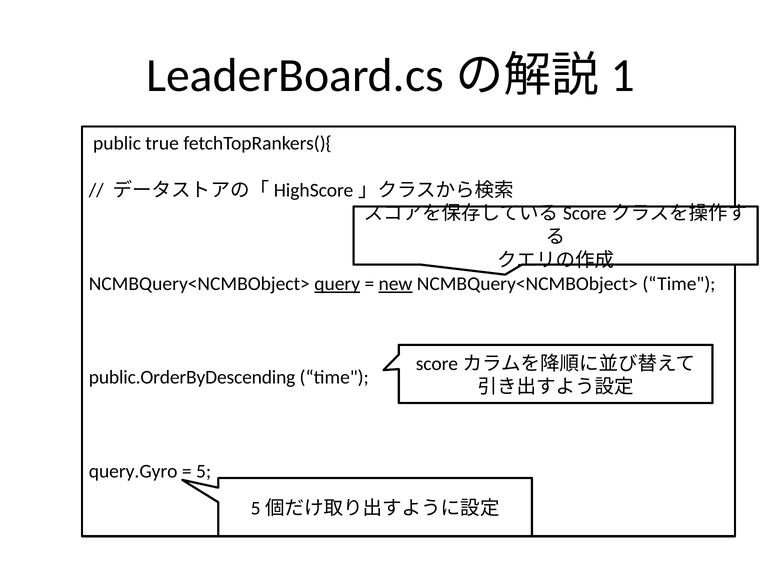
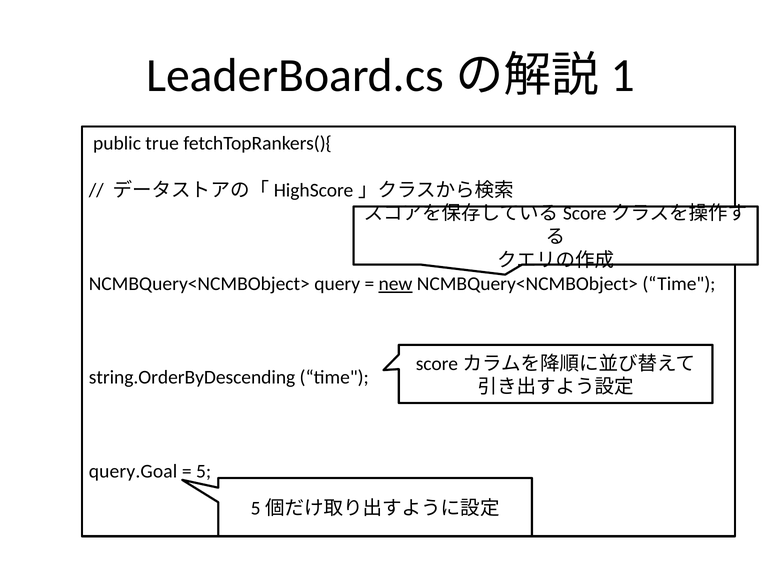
query underline: present -> none
public.OrderByDescending: public.OrderByDescending -> string.OrderByDescending
query.Gyro: query.Gyro -> query.Goal
